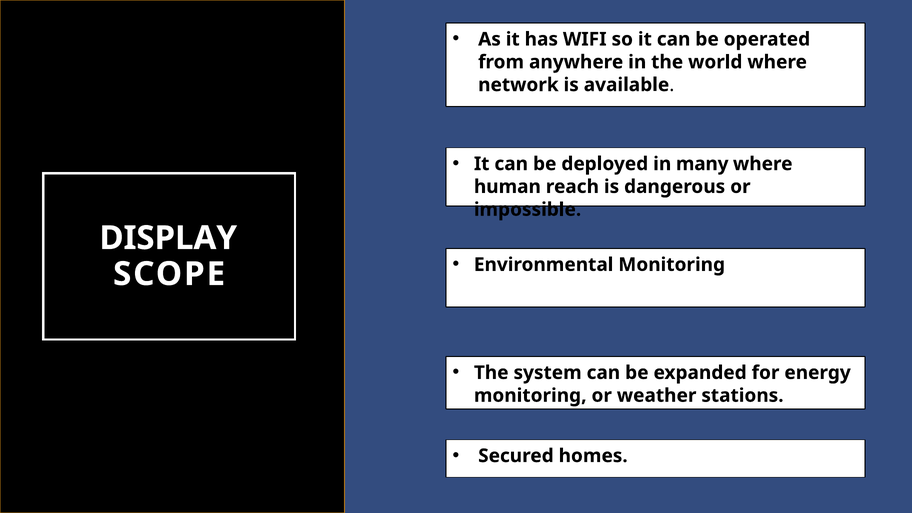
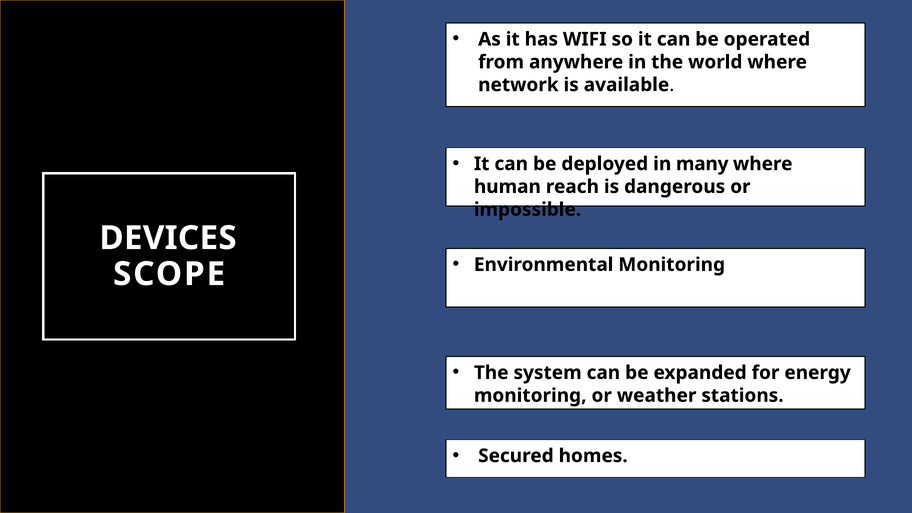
DISPLAY: DISPLAY -> DEVICES
